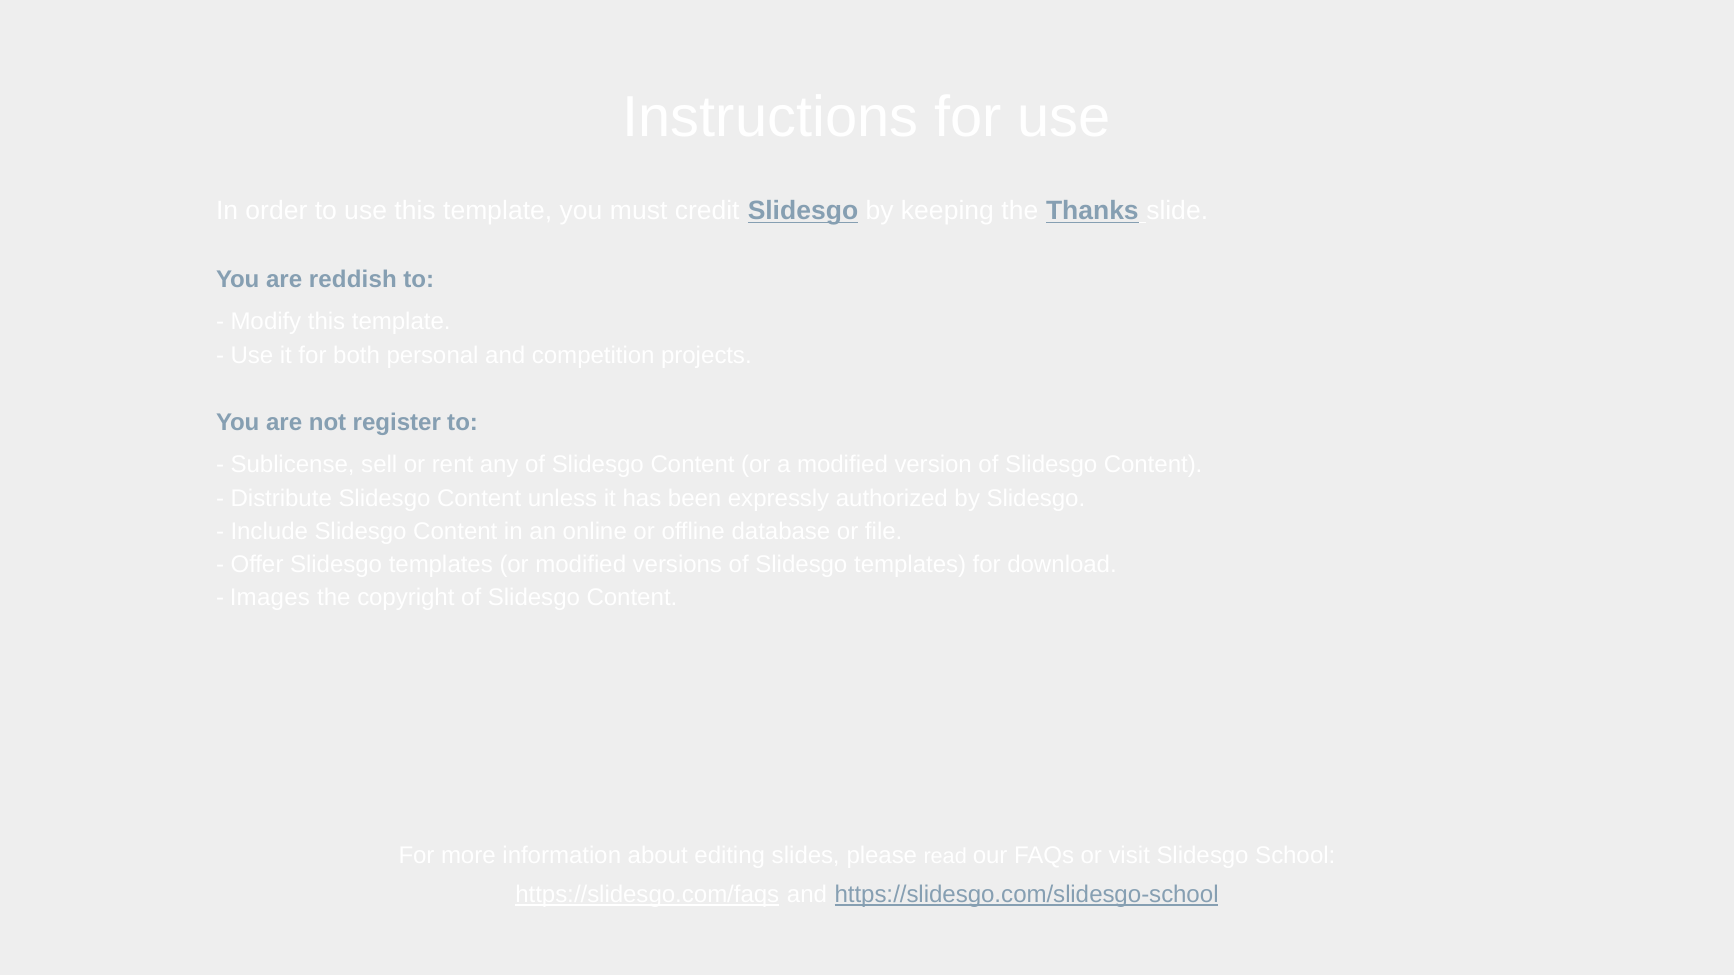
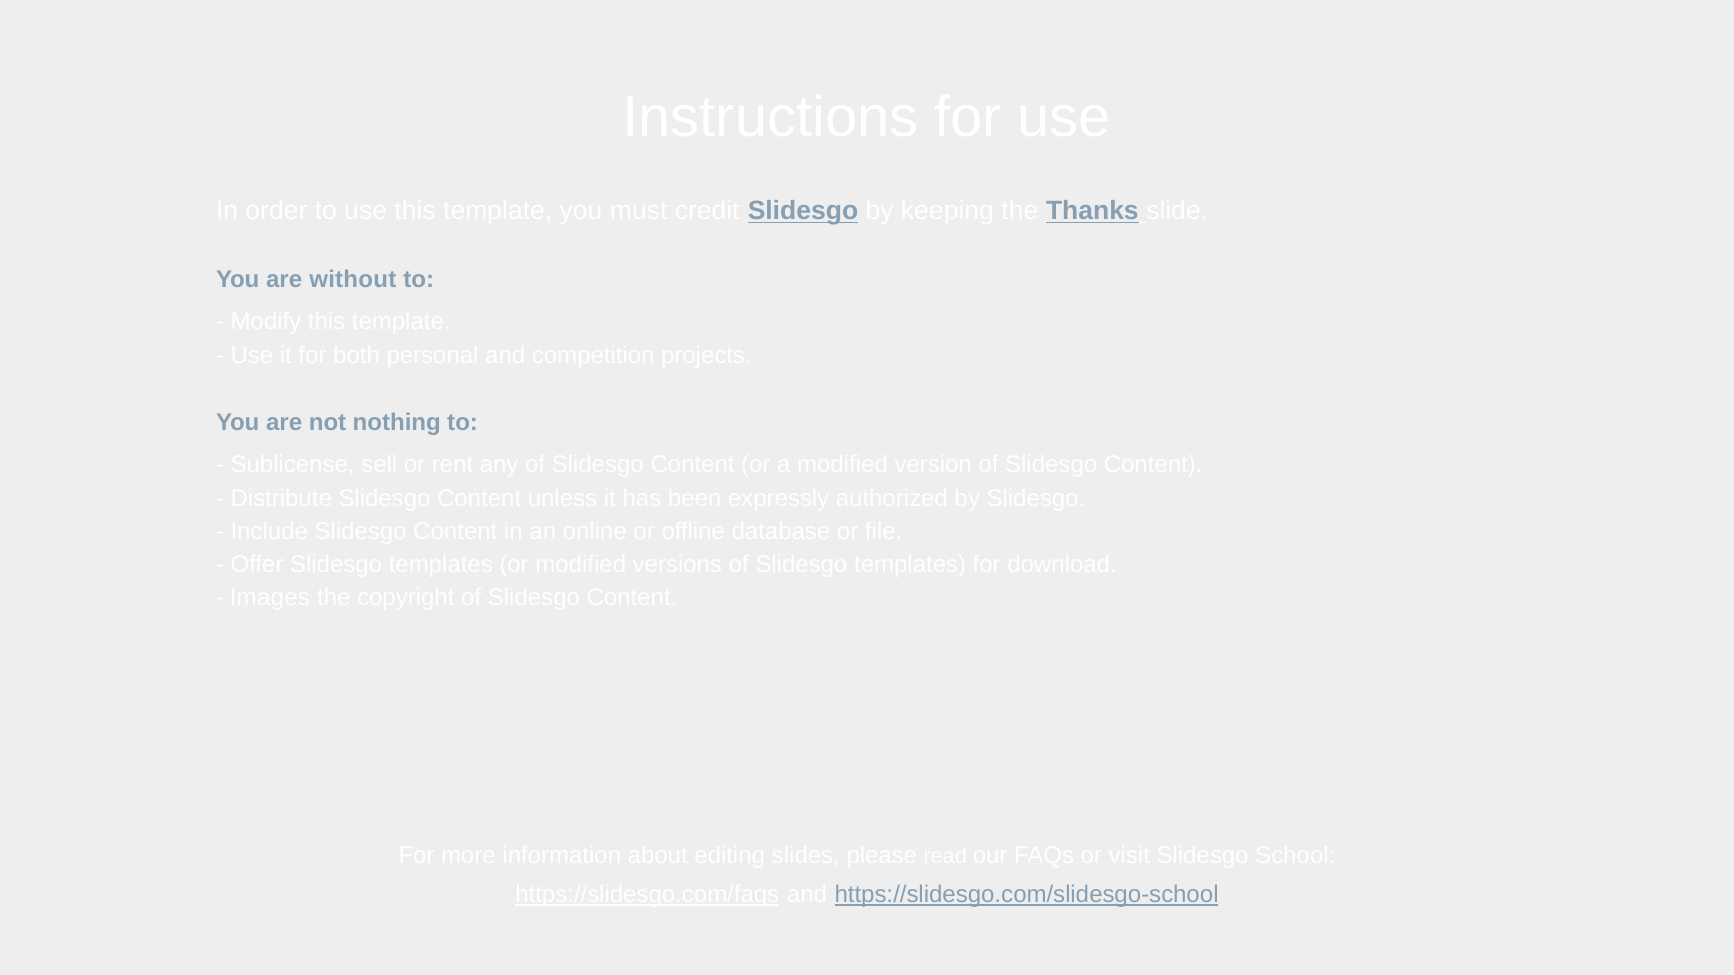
reddish: reddish -> without
register: register -> nothing
